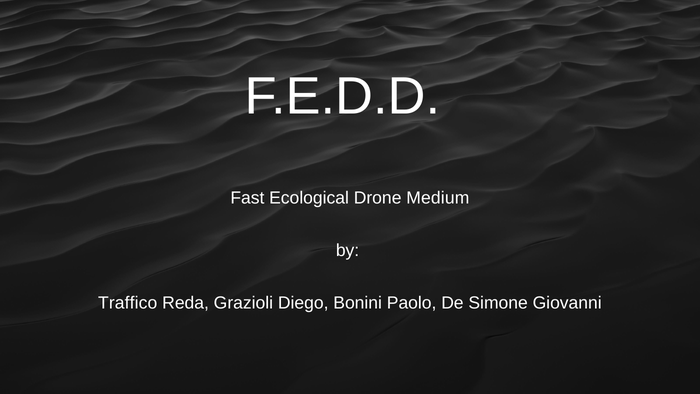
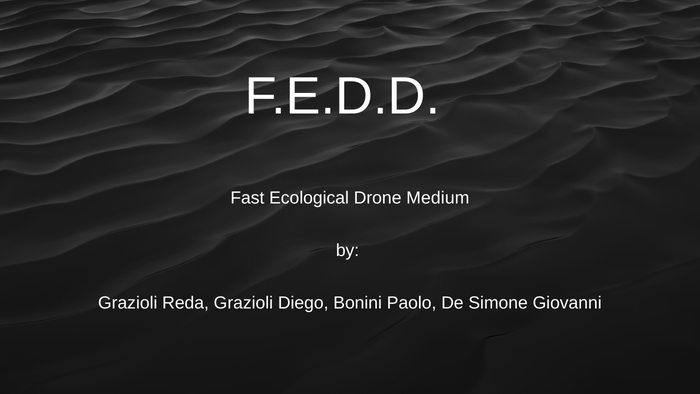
Traffico at (128, 303): Traffico -> Grazioli
